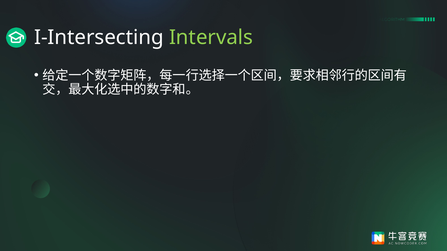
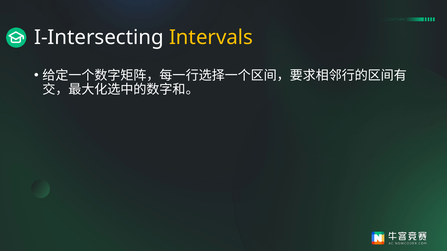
Intervals colour: light green -> yellow
